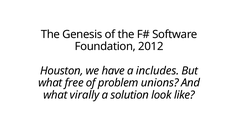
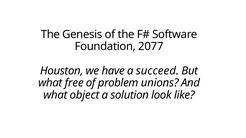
2012: 2012 -> 2077
includes: includes -> succeed
virally: virally -> object
